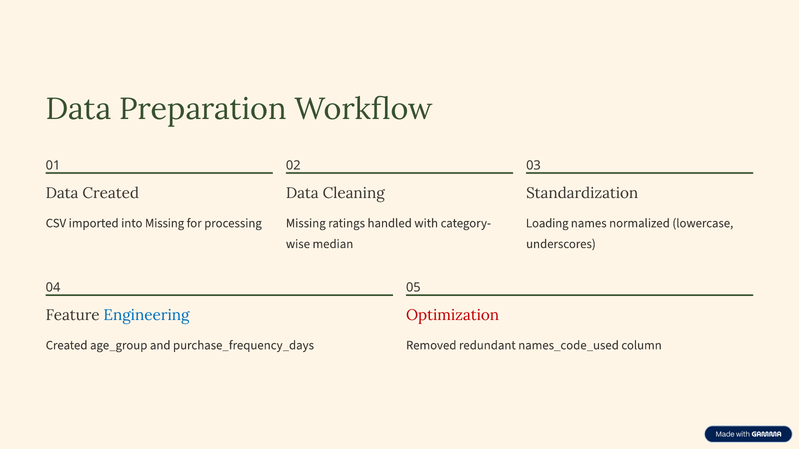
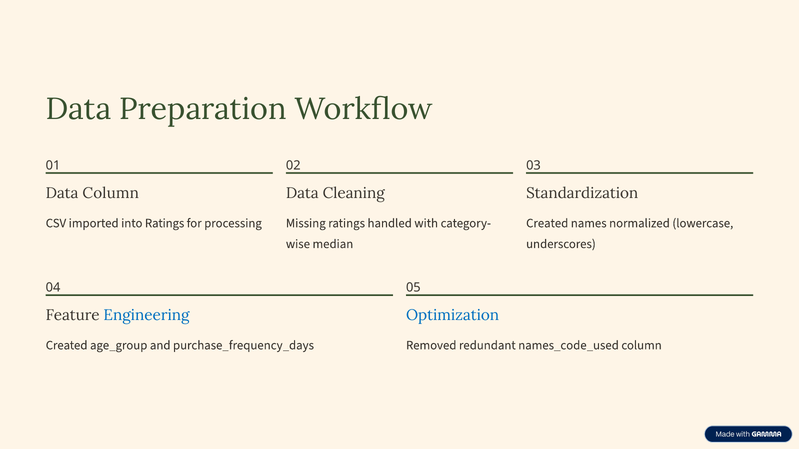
Data Created: Created -> Column
into Missing: Missing -> Ratings
Loading at (547, 223): Loading -> Created
Optimization colour: red -> blue
